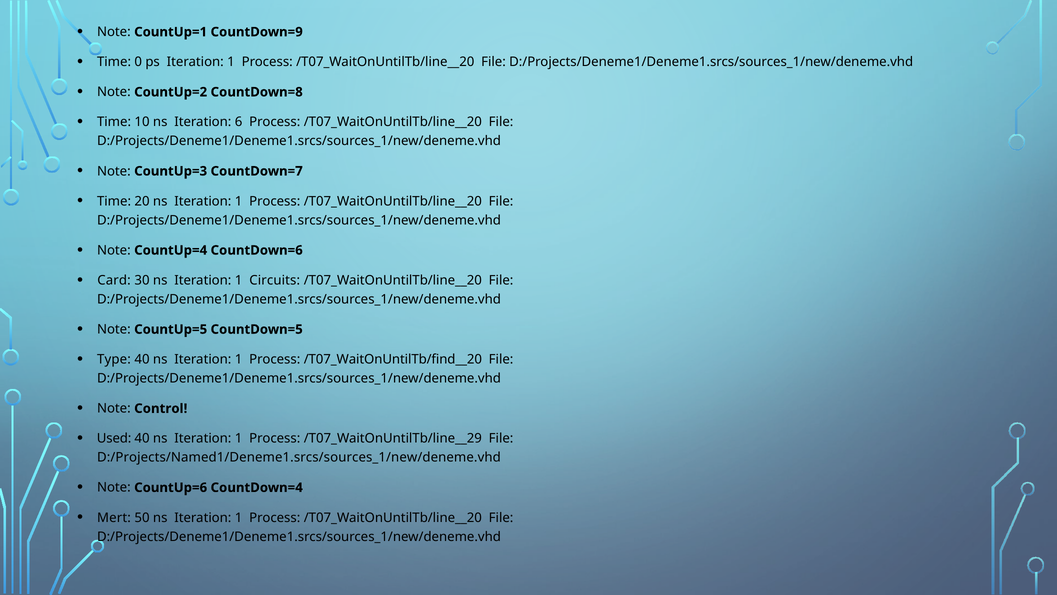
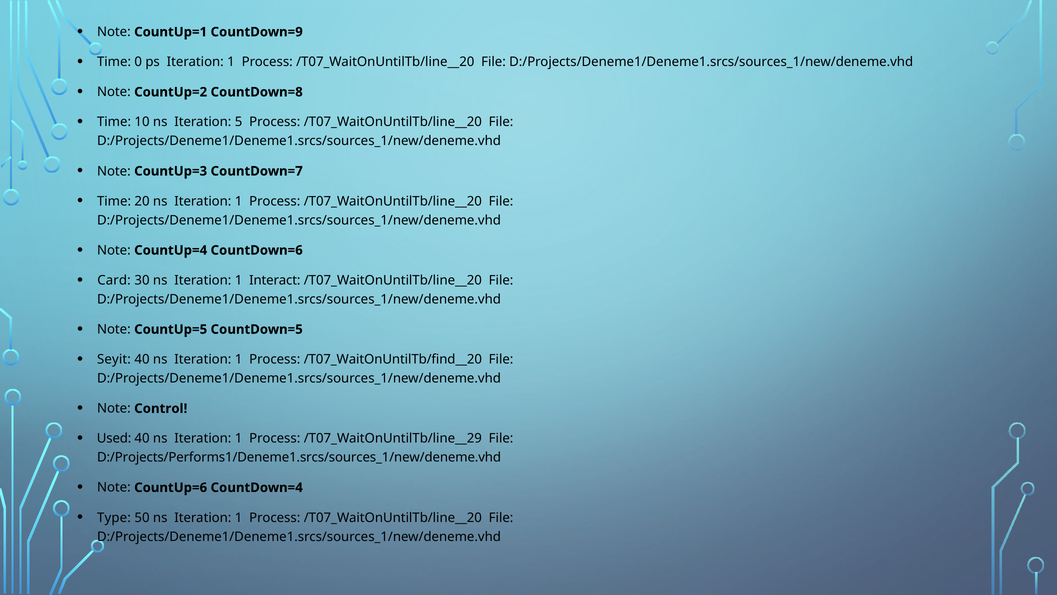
6: 6 -> 5
Circuits: Circuits -> Interact
Type: Type -> Seyit
D:/Projects/Named1/Deneme1.srcs/sources_1/new/deneme.vhd: D:/Projects/Named1/Deneme1.srcs/sources_1/new/deneme.vhd -> D:/Projects/Performs1/Deneme1.srcs/sources_1/new/deneme.vhd
Mert: Mert -> Type
